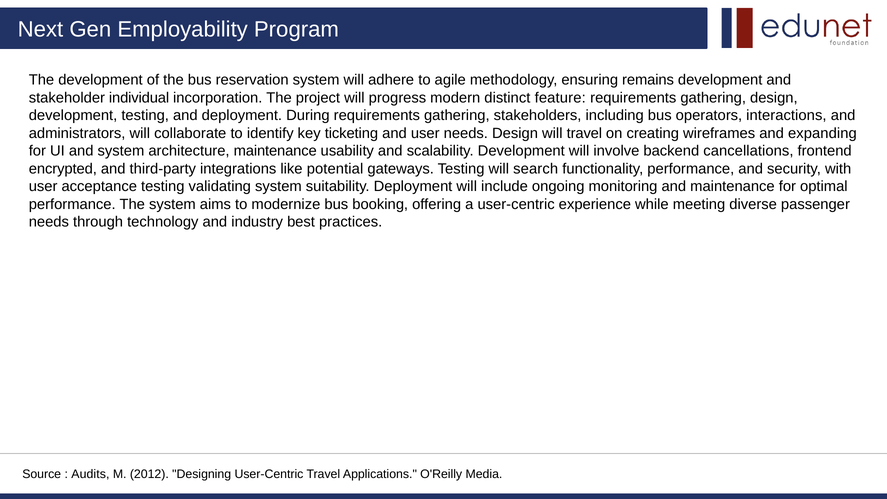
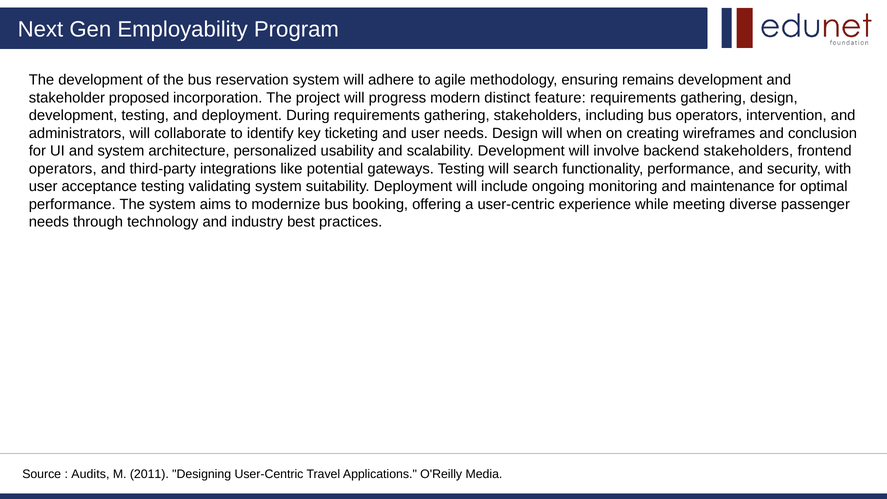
individual: individual -> proposed
interactions: interactions -> intervention
will travel: travel -> when
expanding: expanding -> conclusion
architecture maintenance: maintenance -> personalized
backend cancellations: cancellations -> stakeholders
encrypted at (63, 169): encrypted -> operators
2012: 2012 -> 2011
